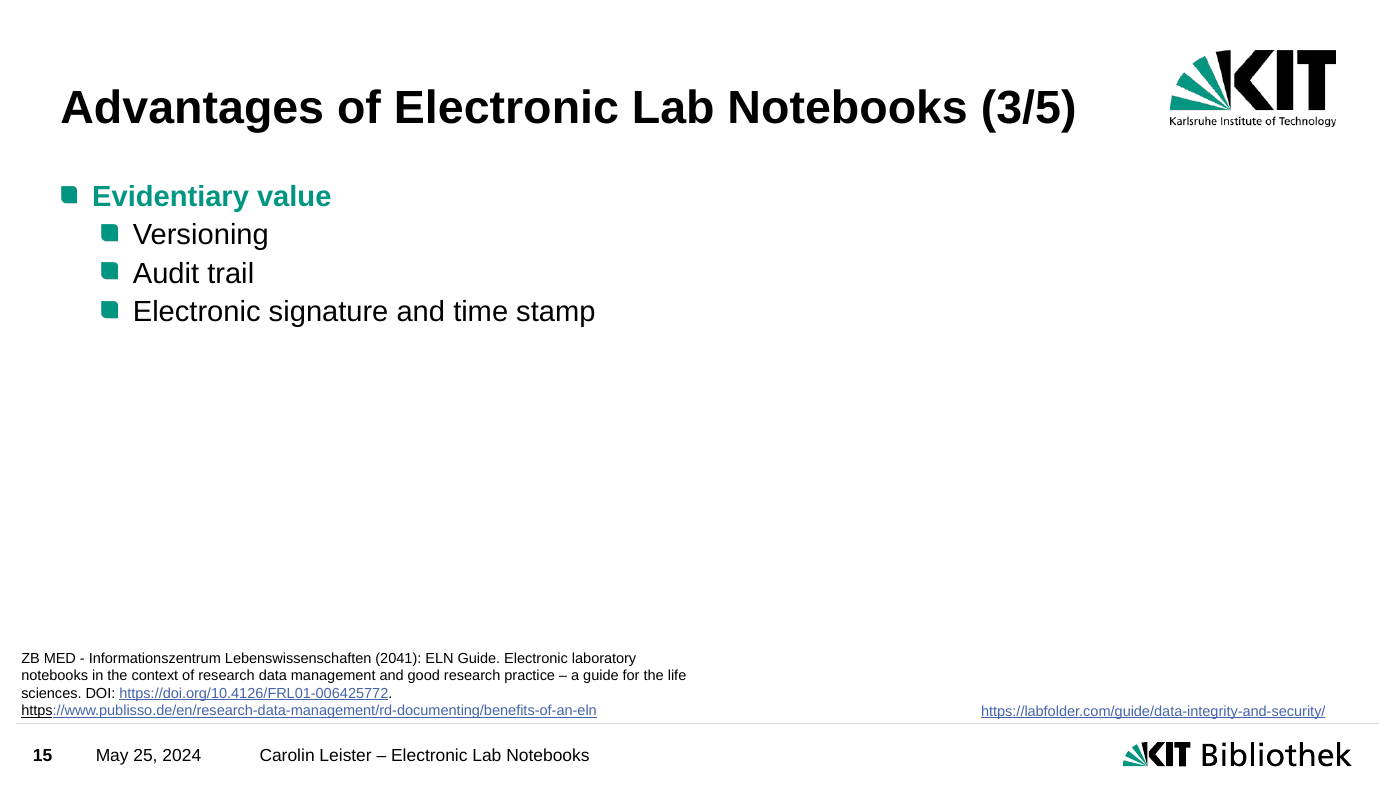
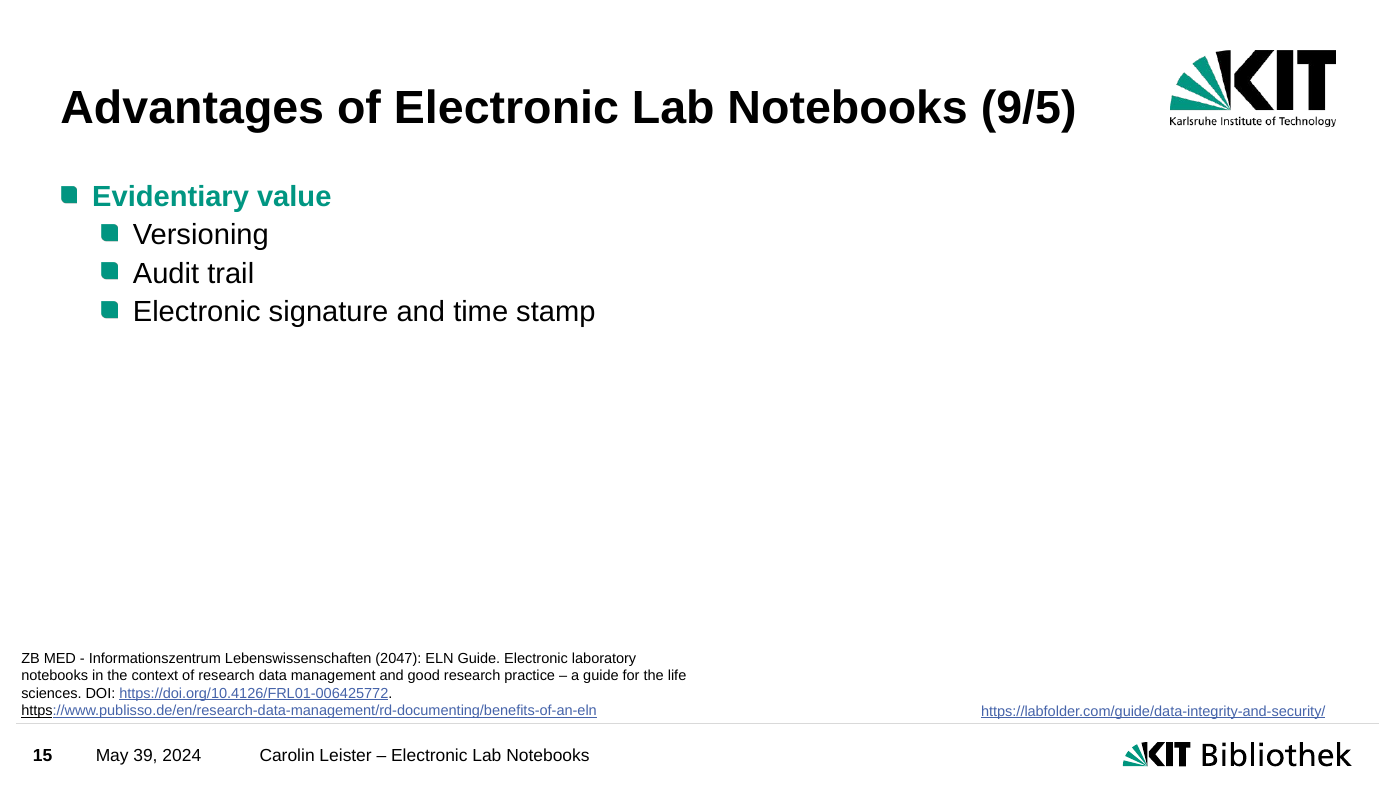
3/5: 3/5 -> 9/5
2041: 2041 -> 2047
25: 25 -> 39
